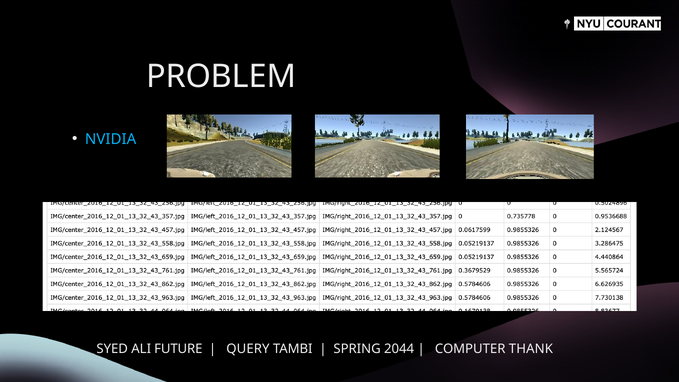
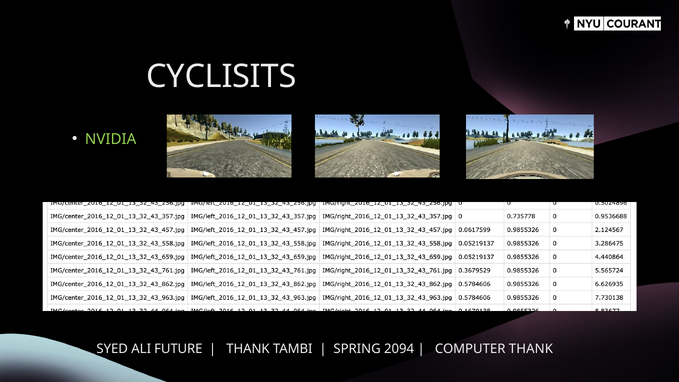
PROBLEM: PROBLEM -> CYCLISITS
NVIDIA colour: light blue -> light green
QUERY at (248, 349): QUERY -> THANK
2044: 2044 -> 2094
